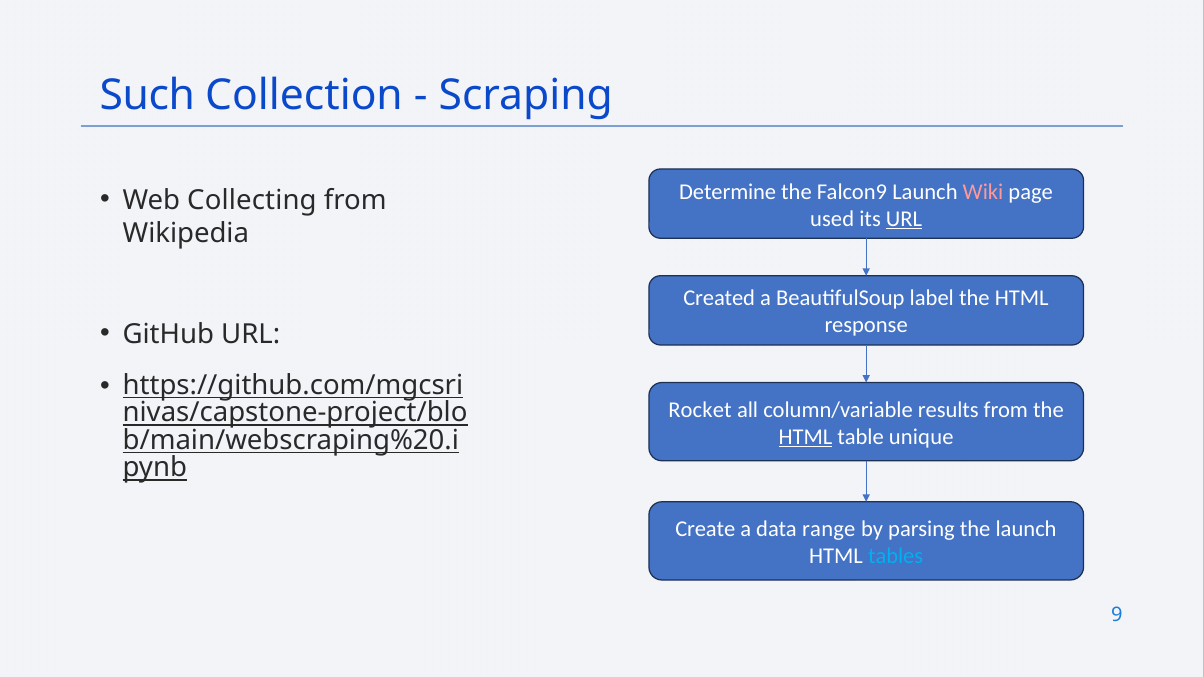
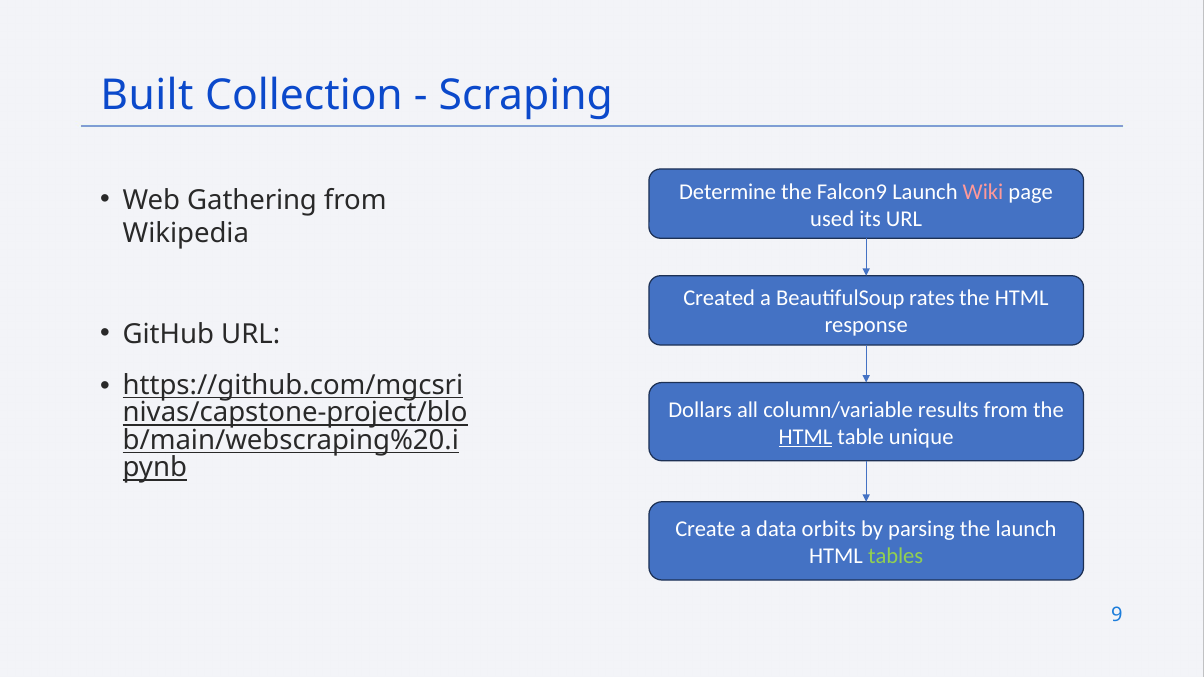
Such: Such -> Built
Collecting: Collecting -> Gathering
URL at (904, 219) underline: present -> none
label: label -> rates
Rocket: Rocket -> Dollars
range: range -> orbits
tables colour: light blue -> light green
